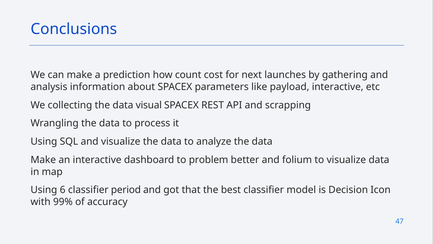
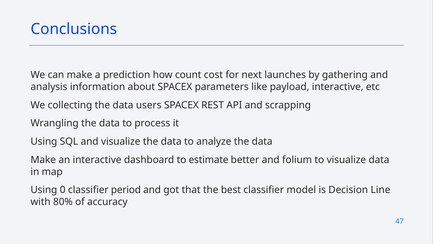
visual: visual -> users
problem: problem -> estimate
6: 6 -> 0
Icon: Icon -> Line
99%: 99% -> 80%
